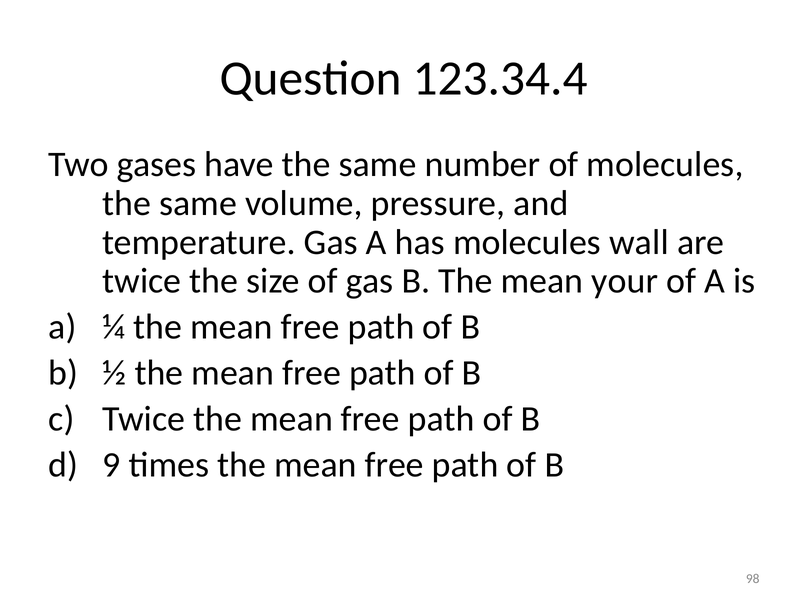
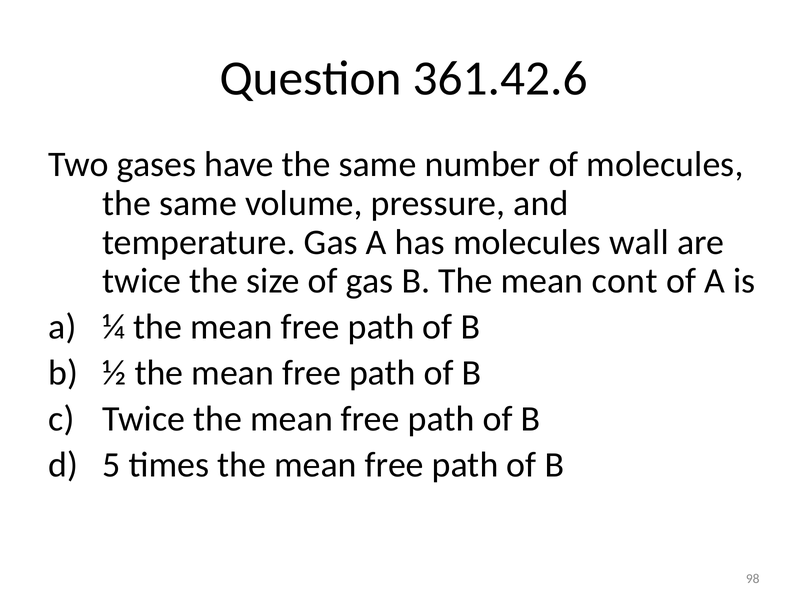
123.34.4: 123.34.4 -> 361.42.6
your: your -> cont
9: 9 -> 5
